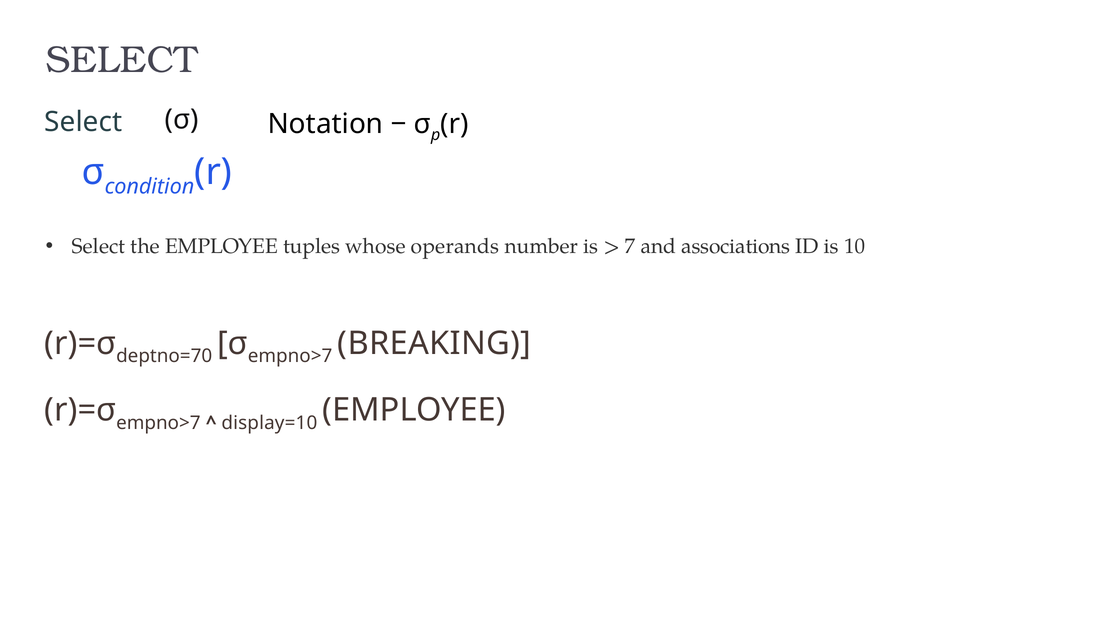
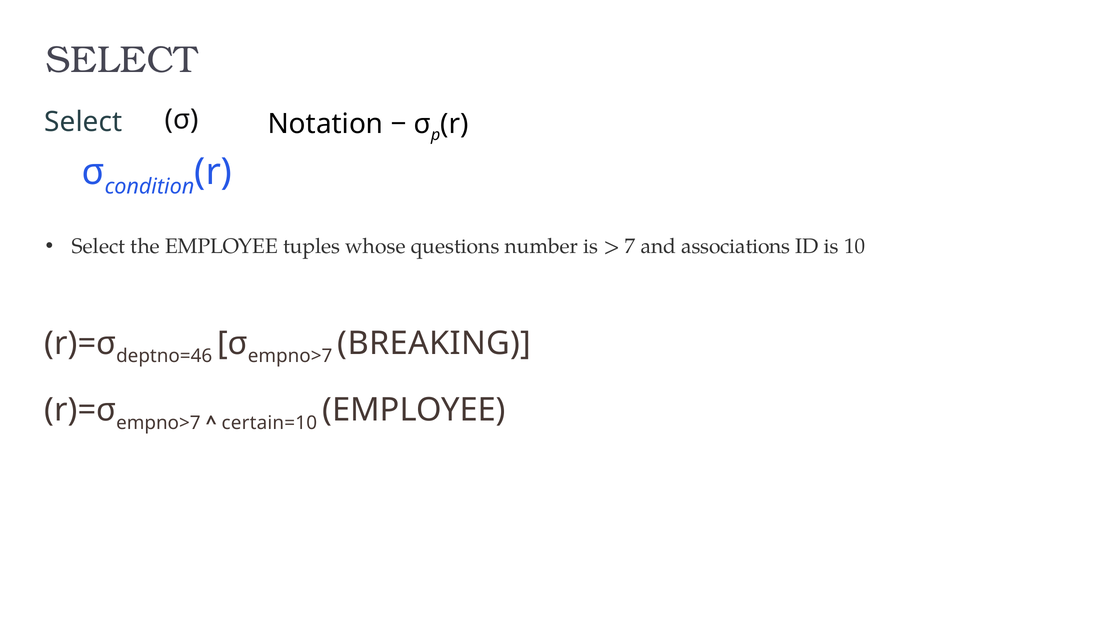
operands: operands -> questions
deptno=70: deptno=70 -> deptno=46
display=10: display=10 -> certain=10
